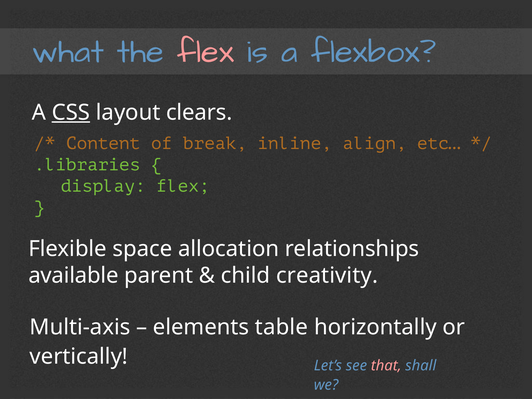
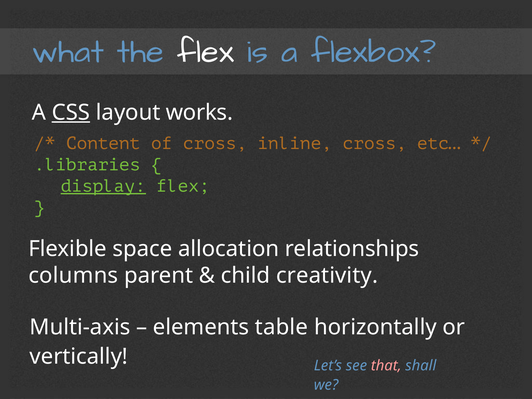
flex at (205, 51) colour: pink -> white
clears: clears -> works
of break: break -> cross
inline align: align -> cross
display underline: none -> present
available: available -> columns
